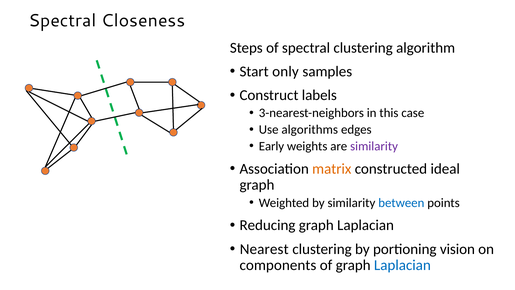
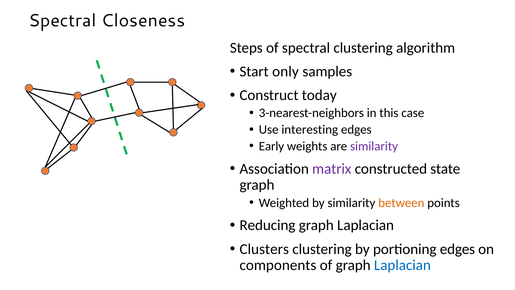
labels: labels -> today
algorithms: algorithms -> interesting
matrix colour: orange -> purple
ideal: ideal -> state
between colour: blue -> orange
Nearest: Nearest -> Clusters
portioning vision: vision -> edges
